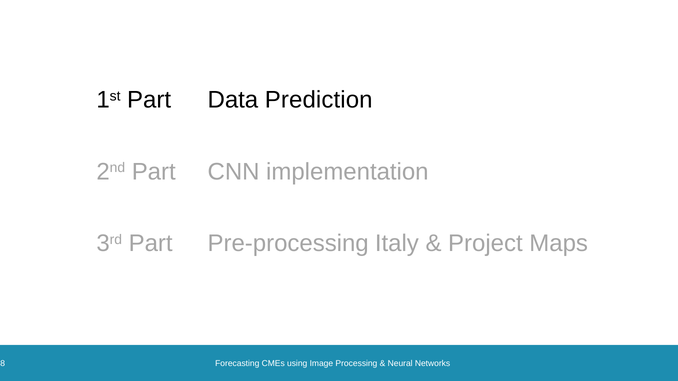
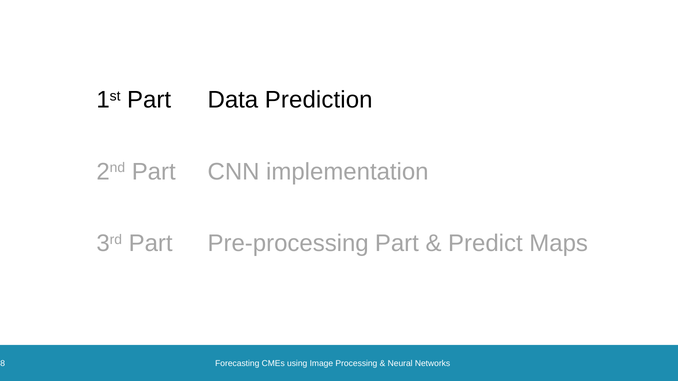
Pre-processing Italy: Italy -> Part
Project: Project -> Predict
